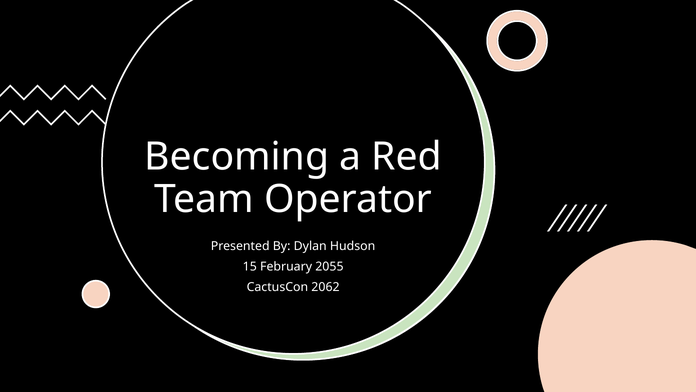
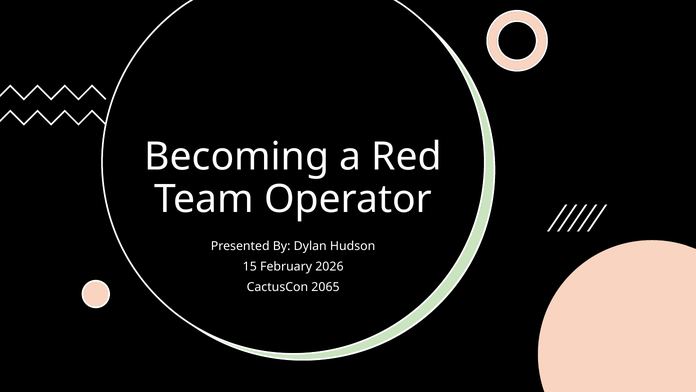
2055: 2055 -> 2026
2062: 2062 -> 2065
